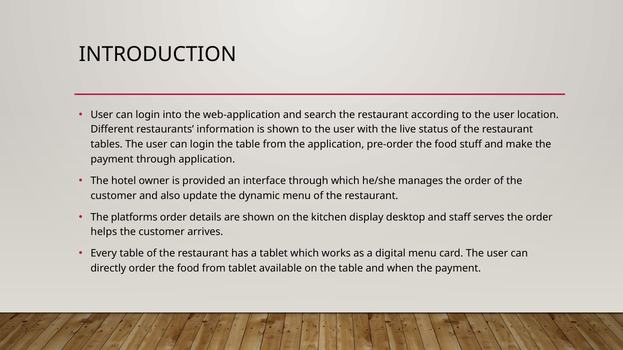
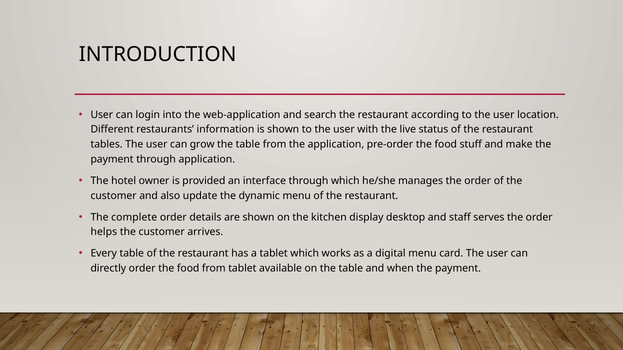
The user can login: login -> grow
platforms: platforms -> complete
